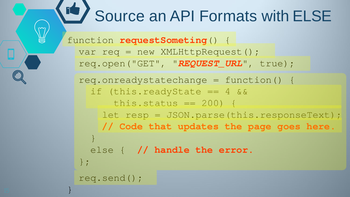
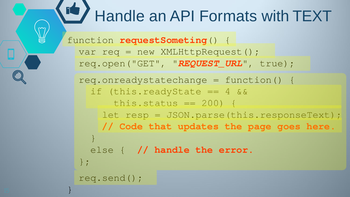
Source at (120, 16): Source -> Handle
with ELSE: ELSE -> TEXT
